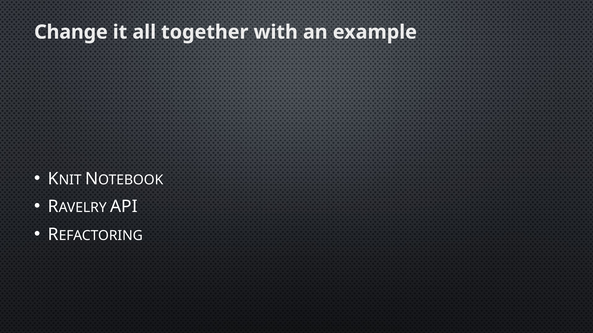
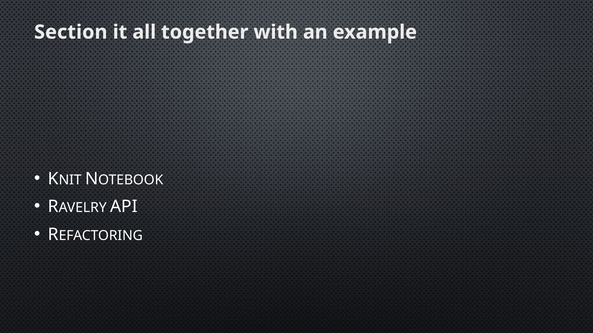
Change: Change -> Section
